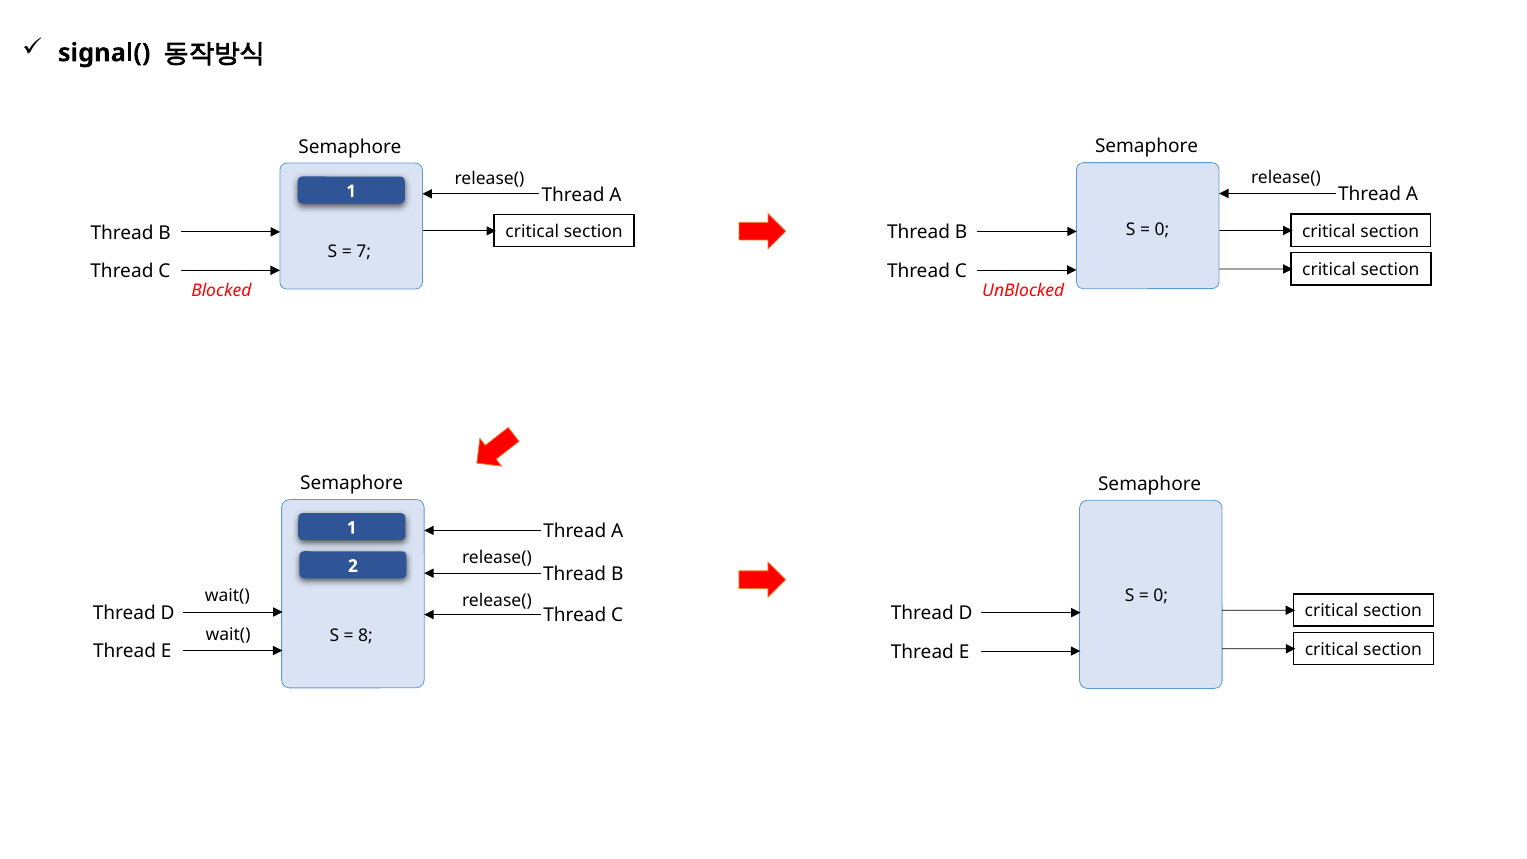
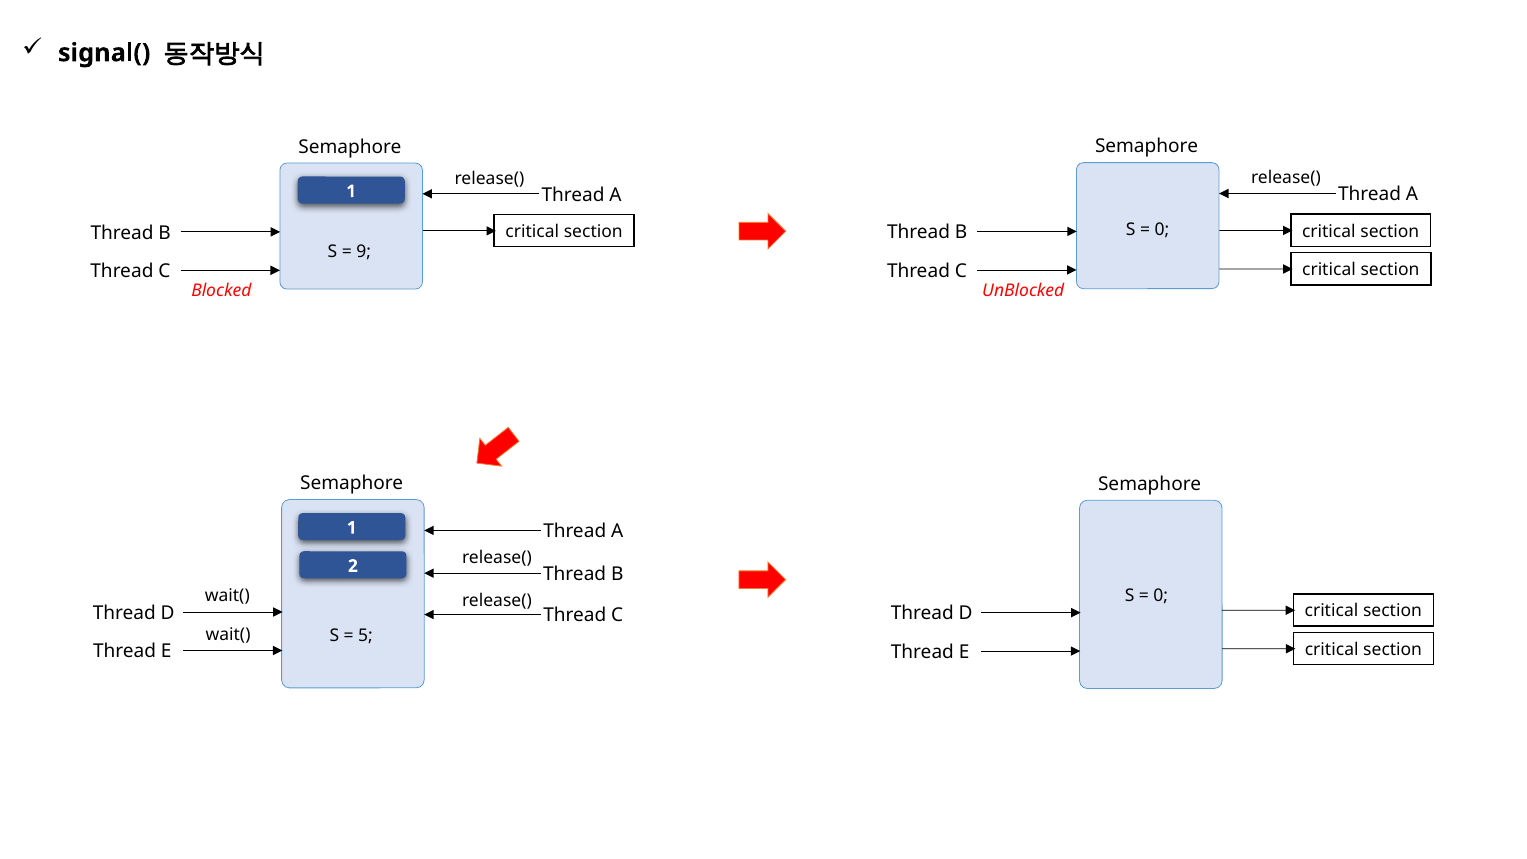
7: 7 -> 9
8: 8 -> 5
